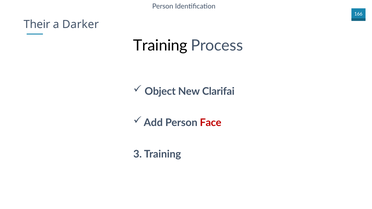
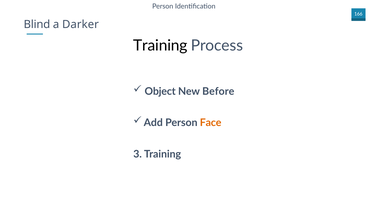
Their: Their -> Blind
Clarifai: Clarifai -> Before
Face colour: red -> orange
